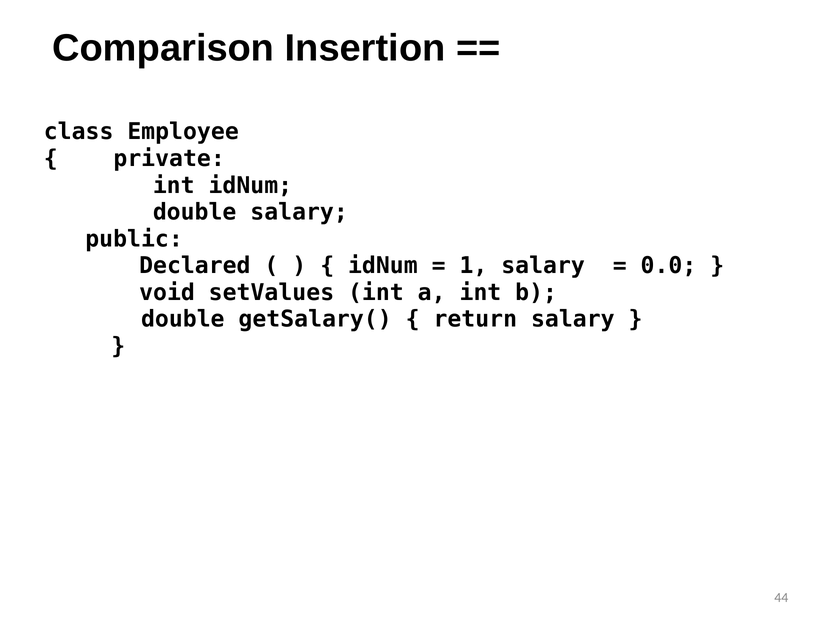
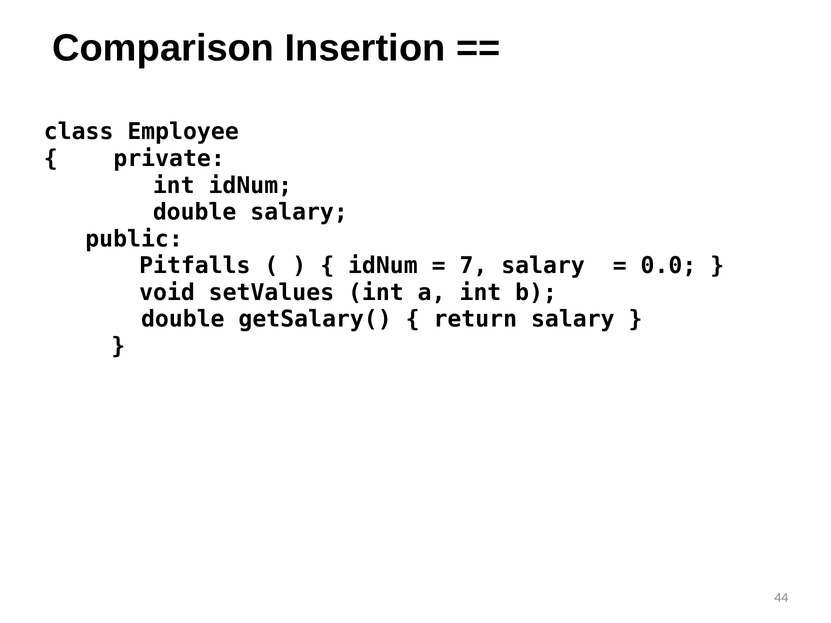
Declared: Declared -> Pitfalls
1: 1 -> 7
